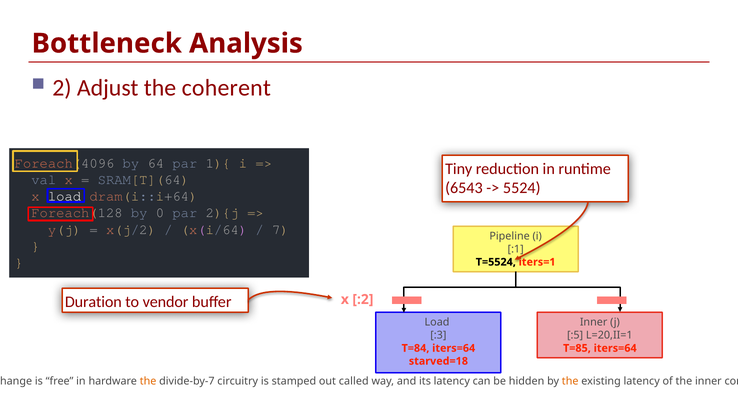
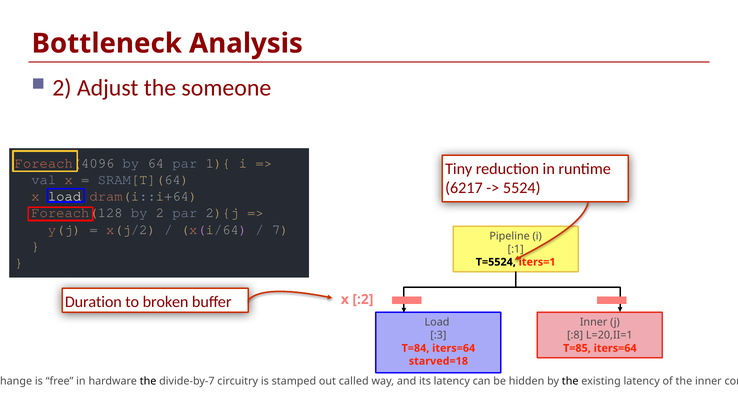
coherent: coherent -> someone
6543: 6543 -> 6217
by 0: 0 -> 2
vendor: vendor -> broken
:5: :5 -> :8
the at (148, 381) colour: orange -> black
the at (570, 381) colour: orange -> black
